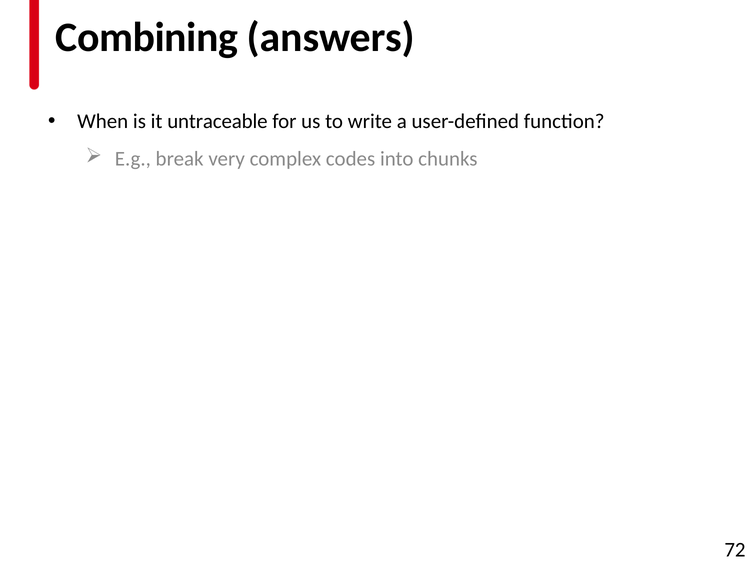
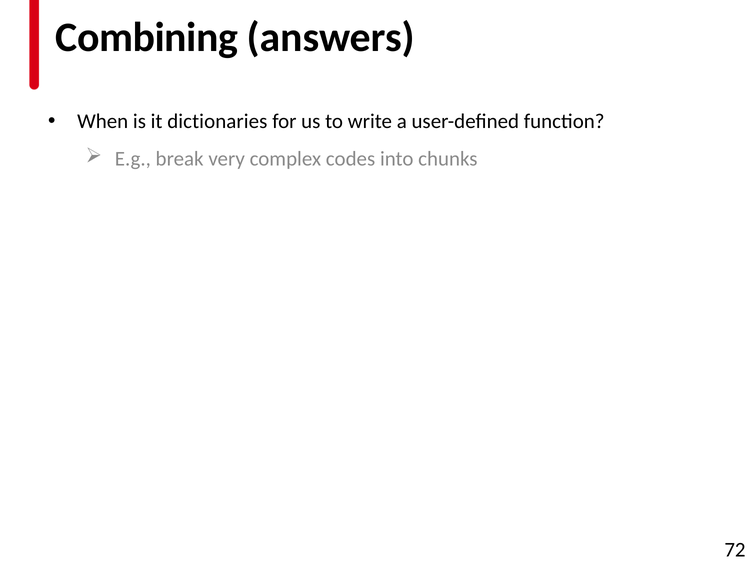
untraceable: untraceable -> dictionaries
